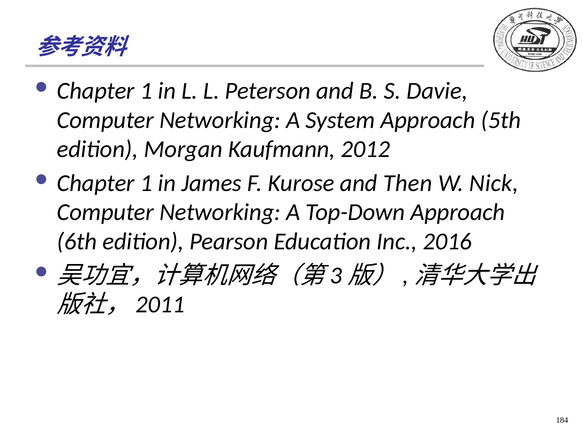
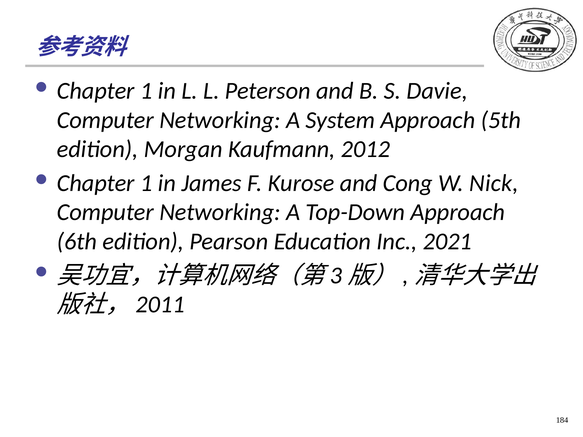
Then: Then -> Cong
2016: 2016 -> 2021
